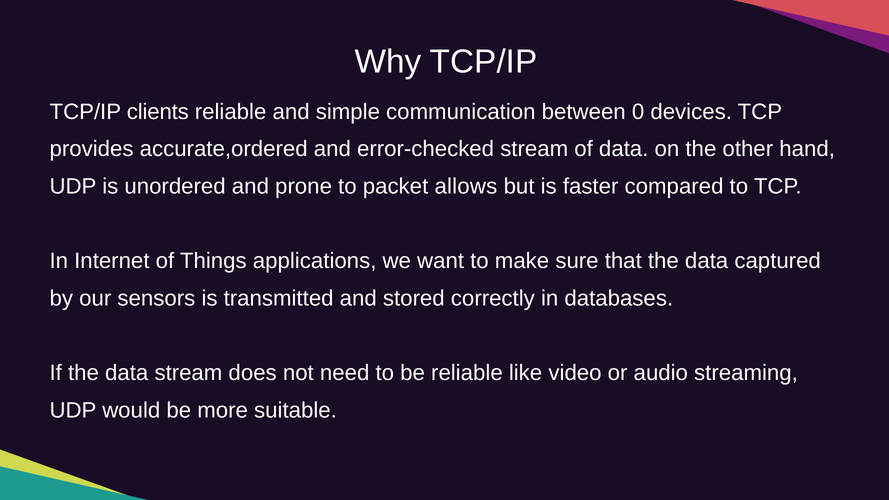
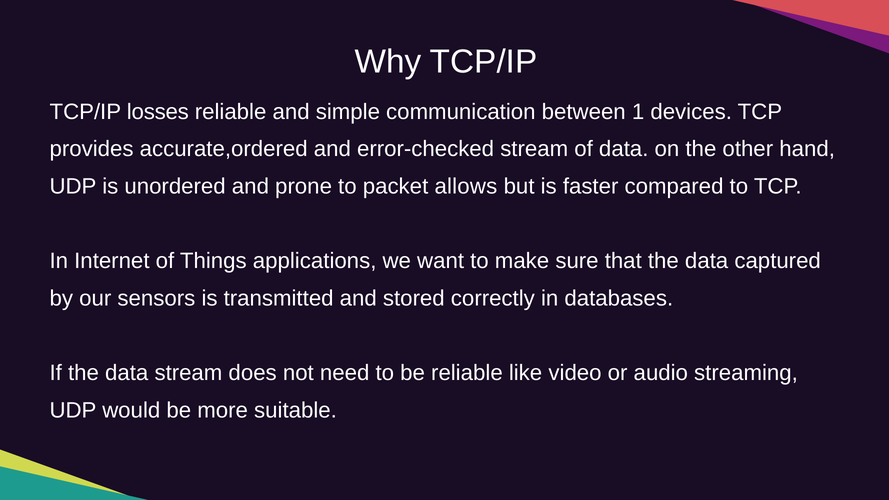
clients: clients -> losses
0: 0 -> 1
